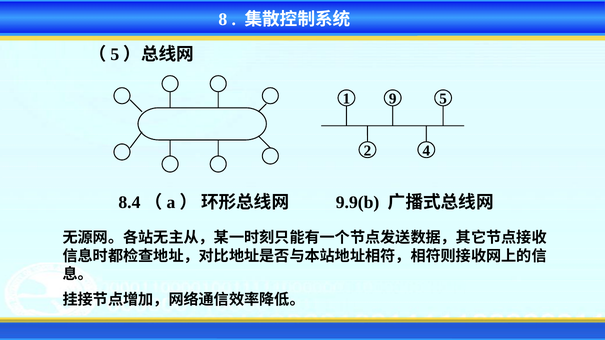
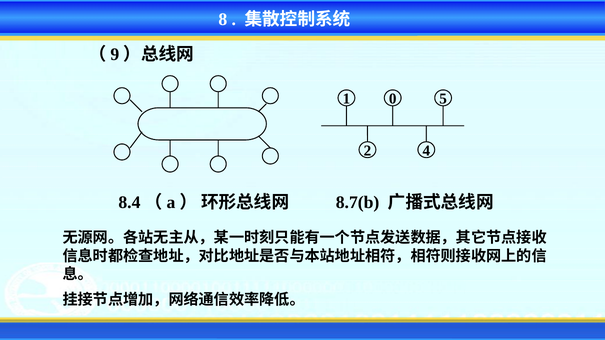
5 at (115, 55): 5 -> 9
9: 9 -> 0
9.9(b: 9.9(b -> 8.7(b
